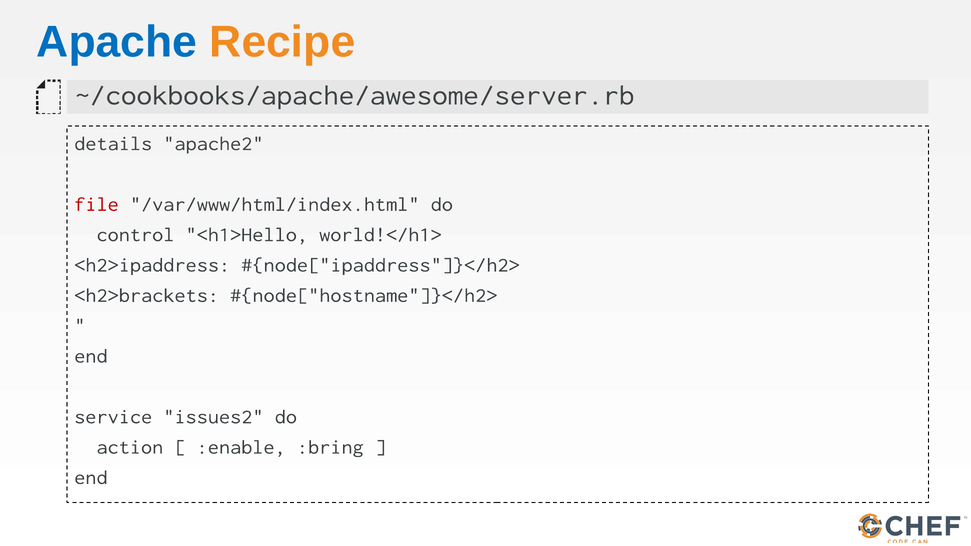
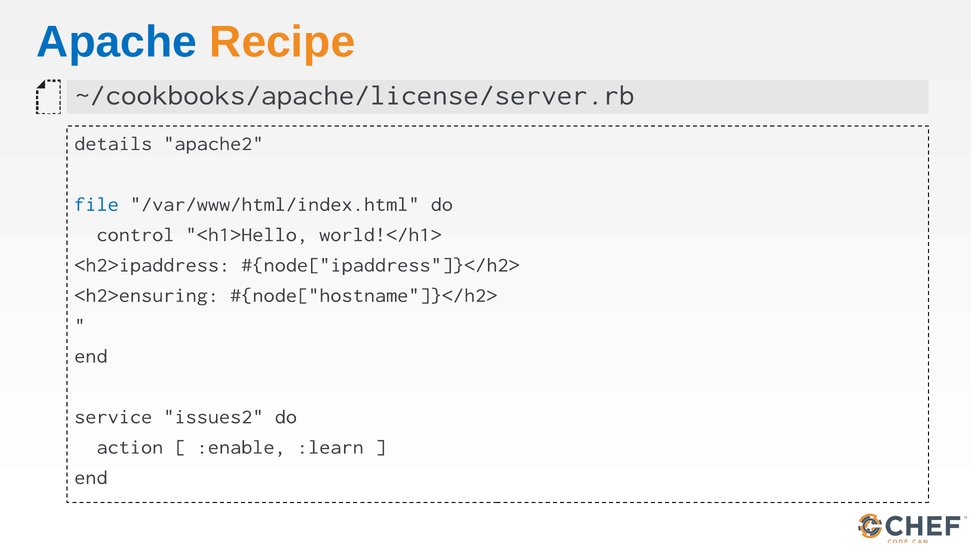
~/cookbooks/apache/awesome/server.rb: ~/cookbooks/apache/awesome/server.rb -> ~/cookbooks/apache/license/server.rb
file colour: red -> blue
<h2>brackets: <h2>brackets -> <h2>ensuring
:bring: :bring -> :learn
